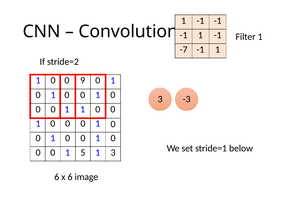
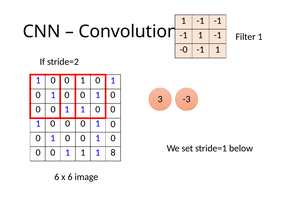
-7: -7 -> -0
9 at (83, 80): 9 -> 1
5 at (83, 153): 5 -> 1
3 at (113, 153): 3 -> 8
